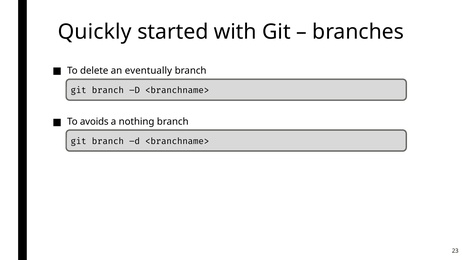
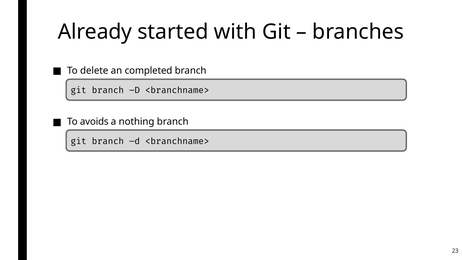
Quickly: Quickly -> Already
eventually: eventually -> completed
